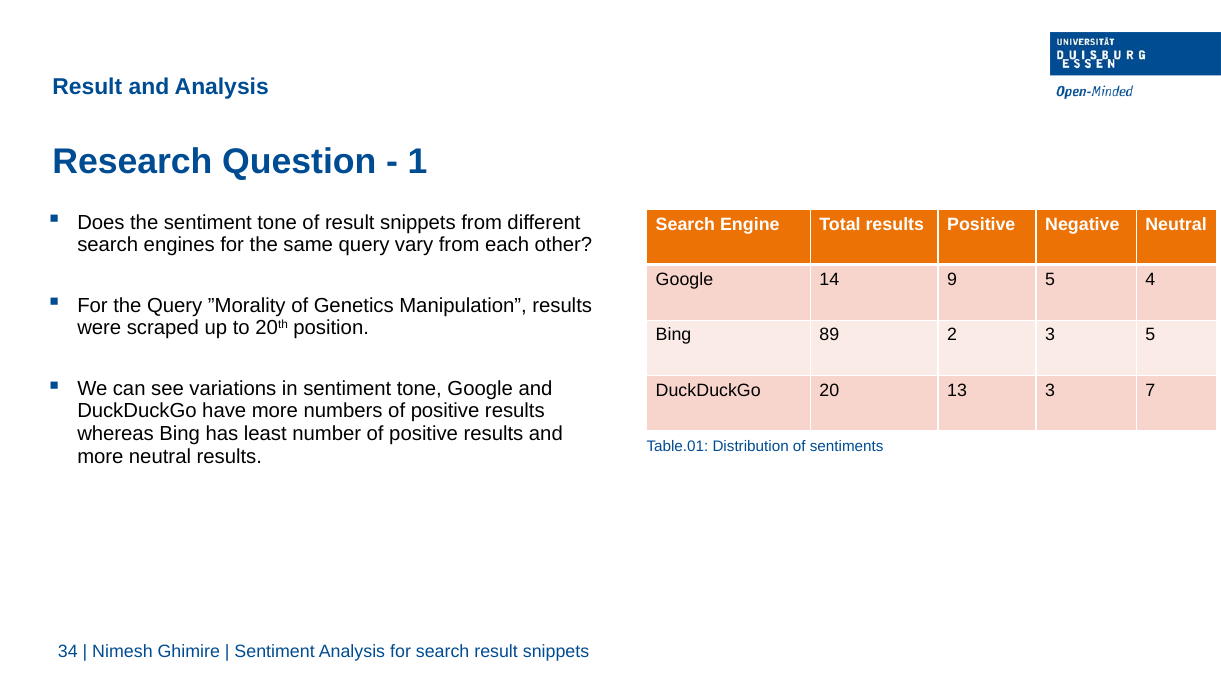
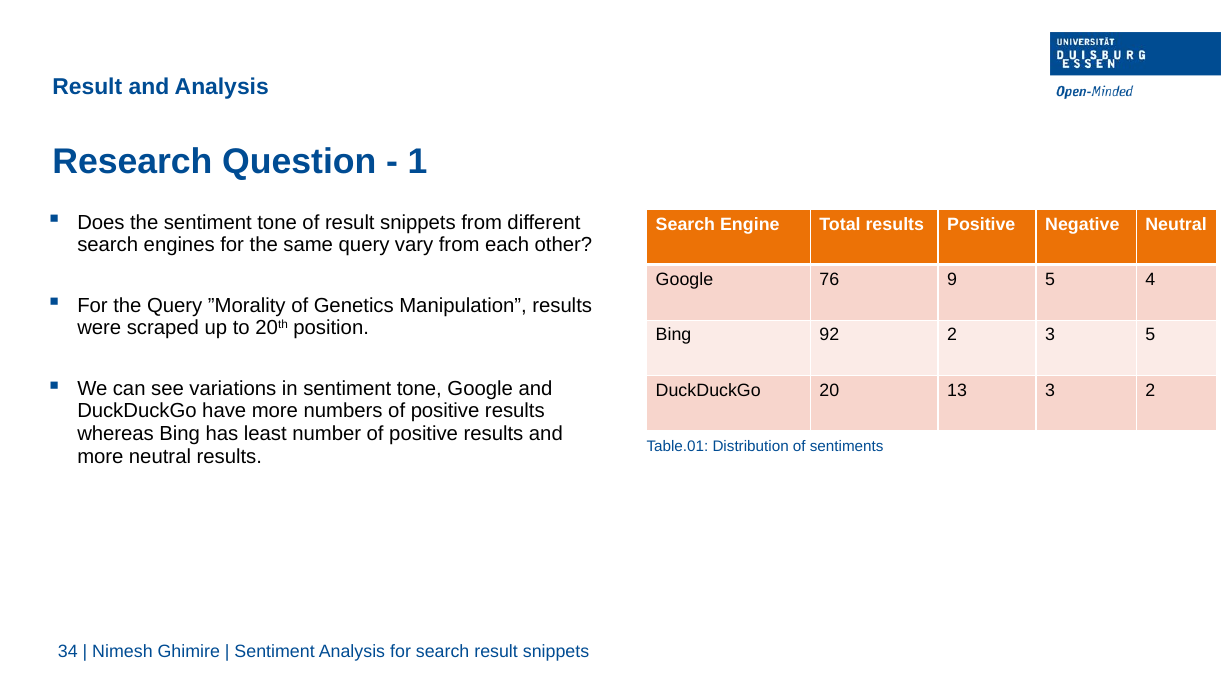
14: 14 -> 76
89: 89 -> 92
3 7: 7 -> 2
